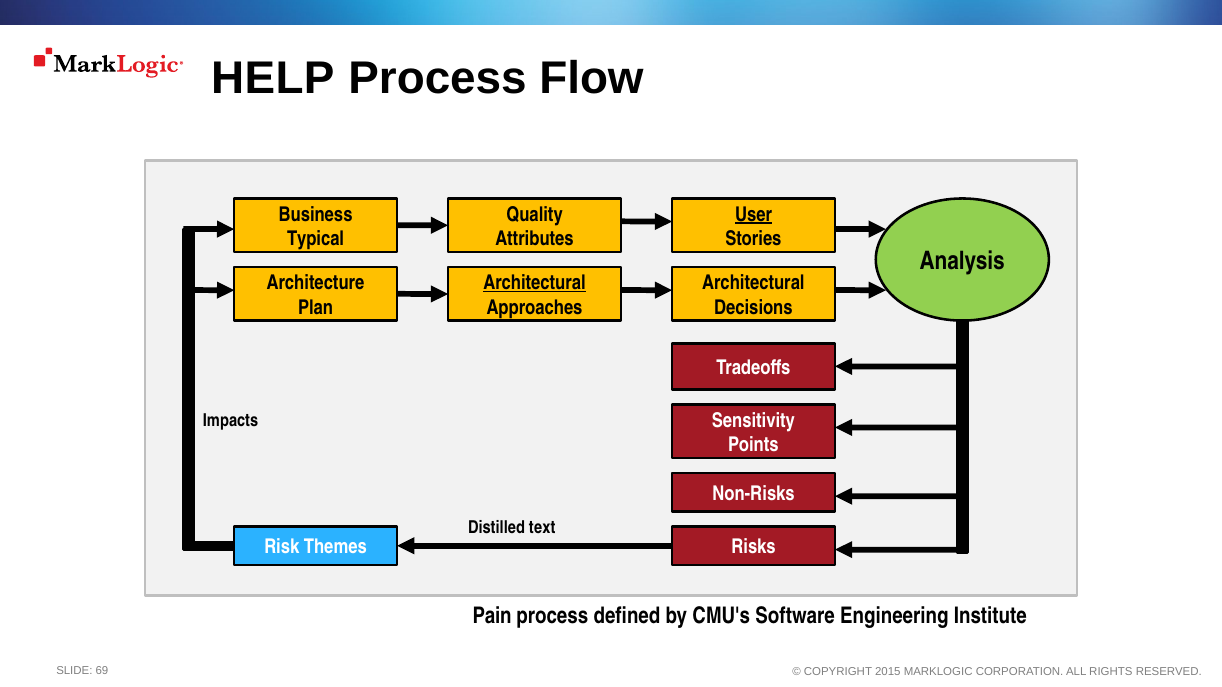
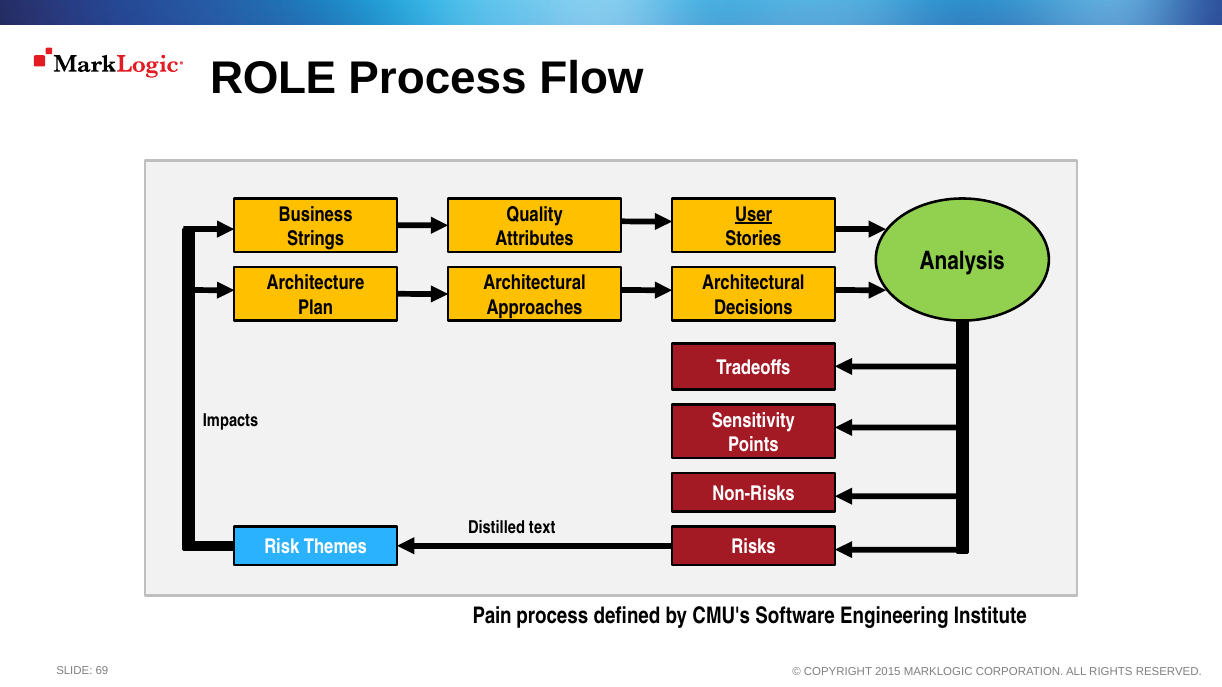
HELP: HELP -> ROLE
Typical: Typical -> Strings
Architectural at (534, 283) underline: present -> none
